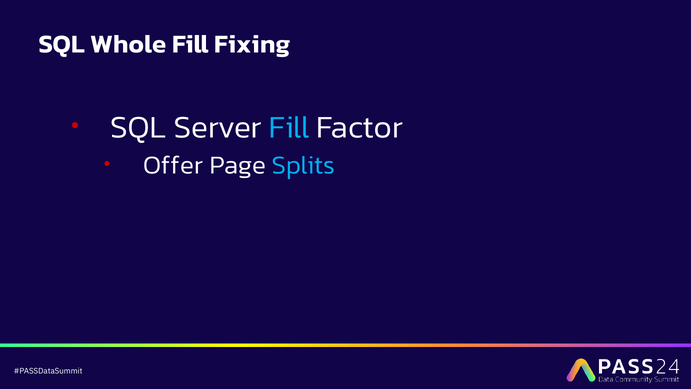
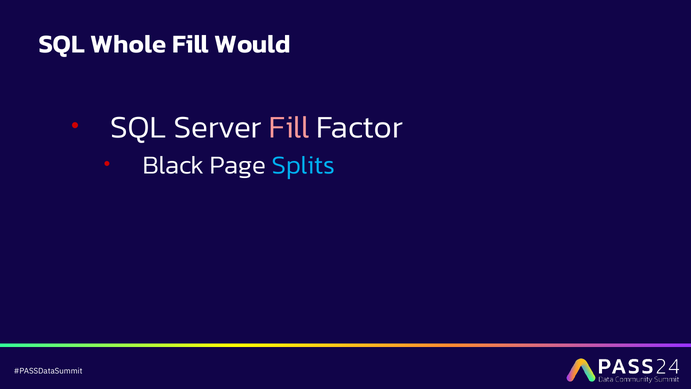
Fixing: Fixing -> Would
Fill at (289, 127) colour: light blue -> pink
Offer: Offer -> Black
